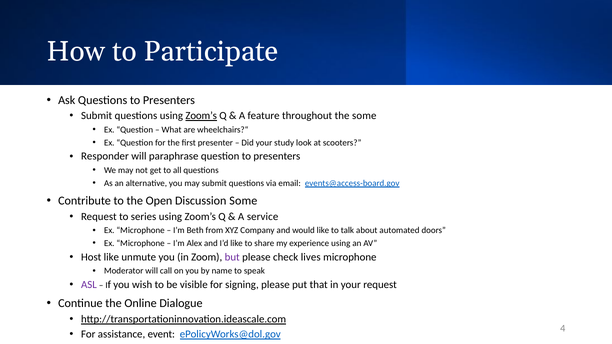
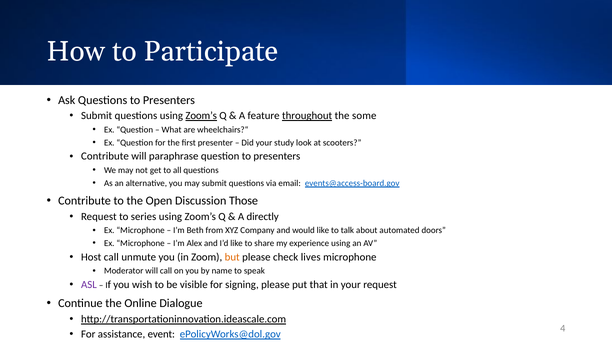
throughout underline: none -> present
Responder at (105, 157): Responder -> Contribute
Discussion Some: Some -> Those
service: service -> directly
Host like: like -> call
but colour: purple -> orange
